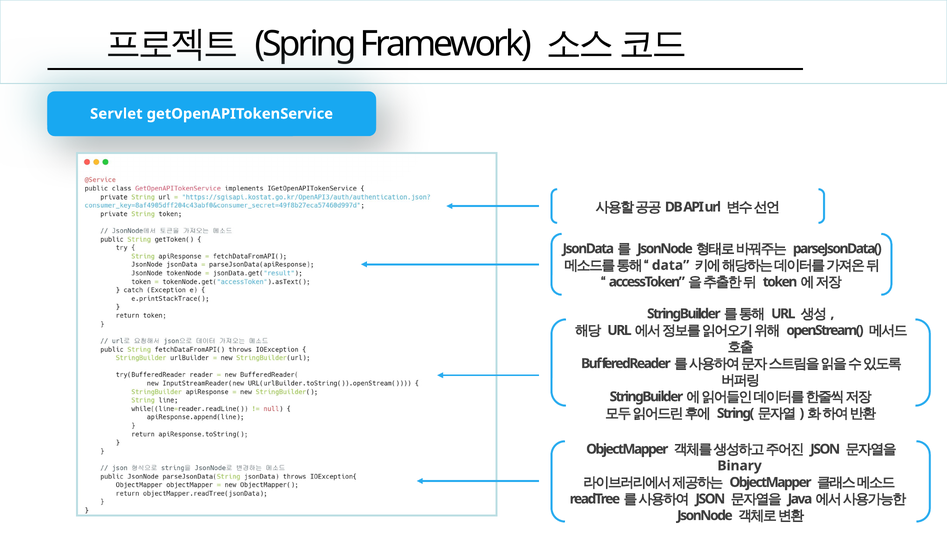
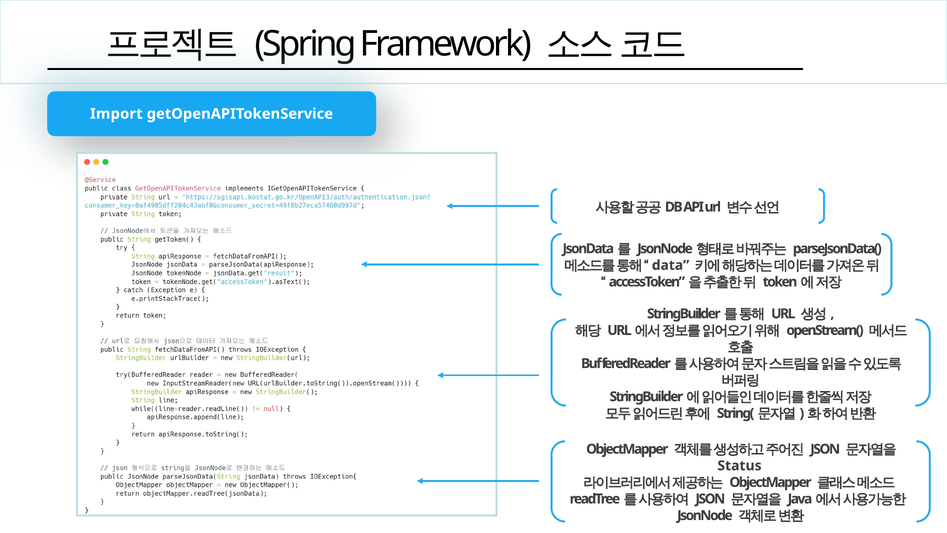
Servlet: Servlet -> Import
Binary: Binary -> Status
